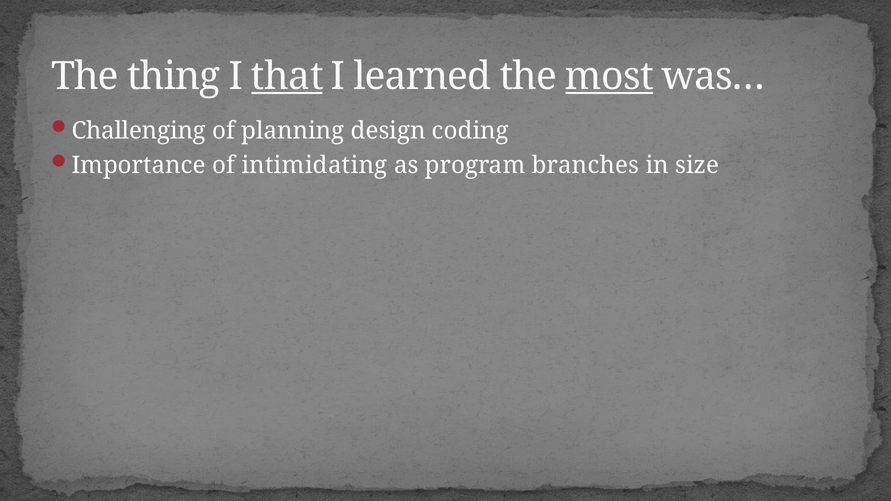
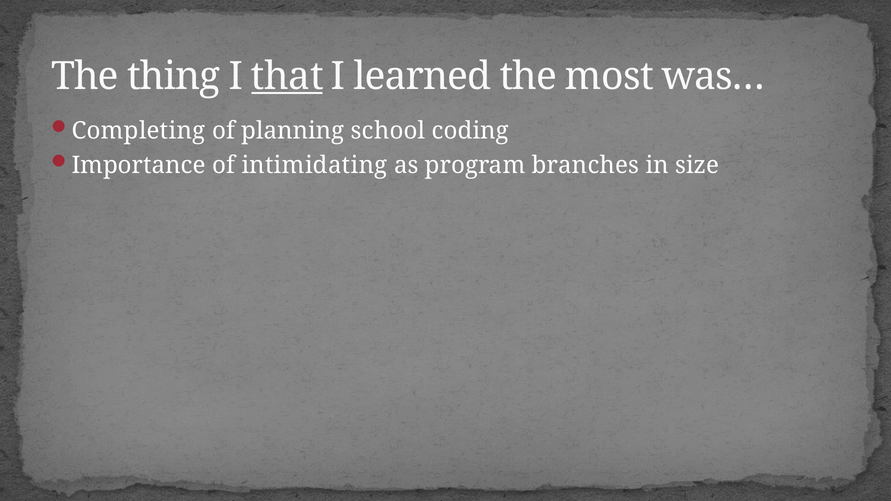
most underline: present -> none
Challenging: Challenging -> Completing
design: design -> school
